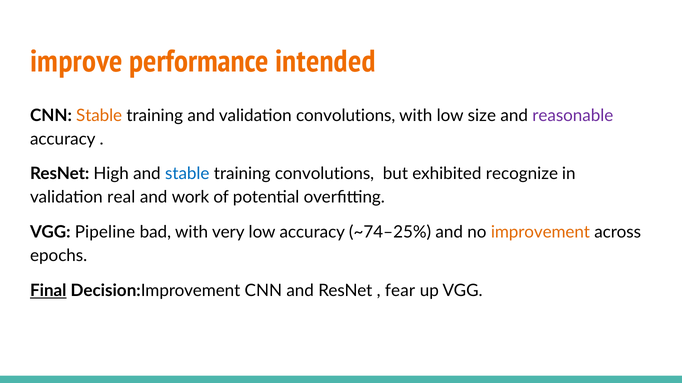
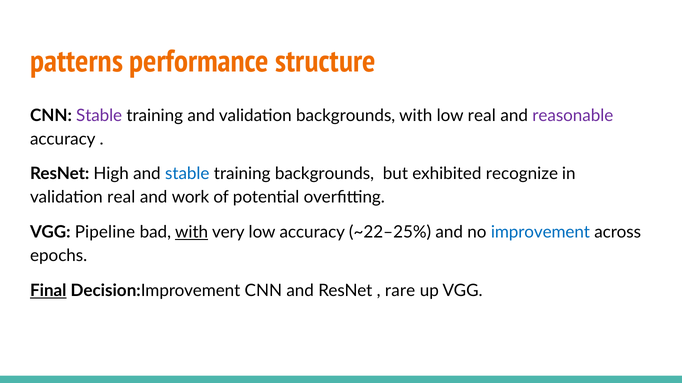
improve: improve -> patterns
intended: intended -> structure
Stable at (99, 116) colour: orange -> purple
validation convolutions: convolutions -> backgrounds
low size: size -> real
training convolutions: convolutions -> backgrounds
with at (192, 233) underline: none -> present
~74–25%: ~74–25% -> ~22–25%
improvement colour: orange -> blue
fear: fear -> rare
